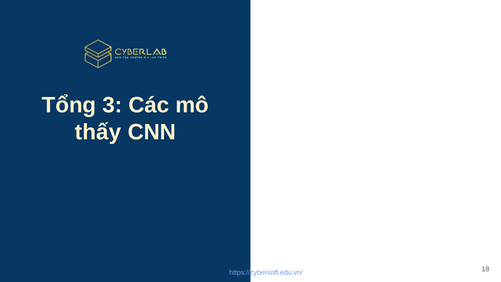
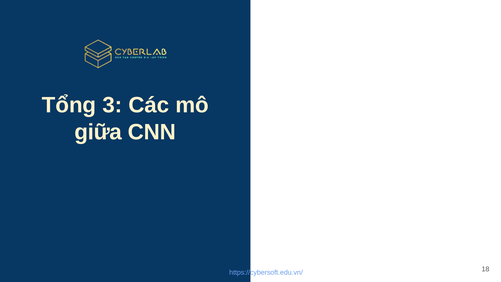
thấy: thấy -> giữa
